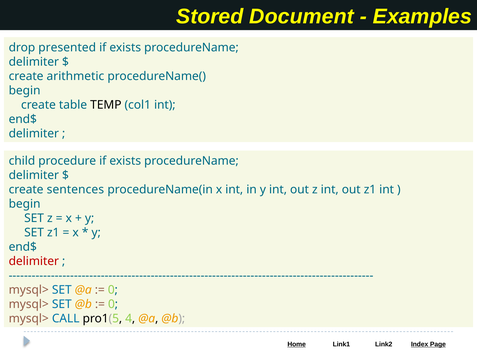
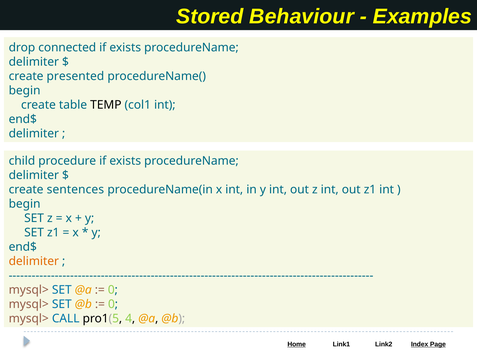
Document: Document -> Behaviour
presented: presented -> connected
arithmetic: arithmetic -> presented
delimiter at (34, 261) colour: red -> orange
